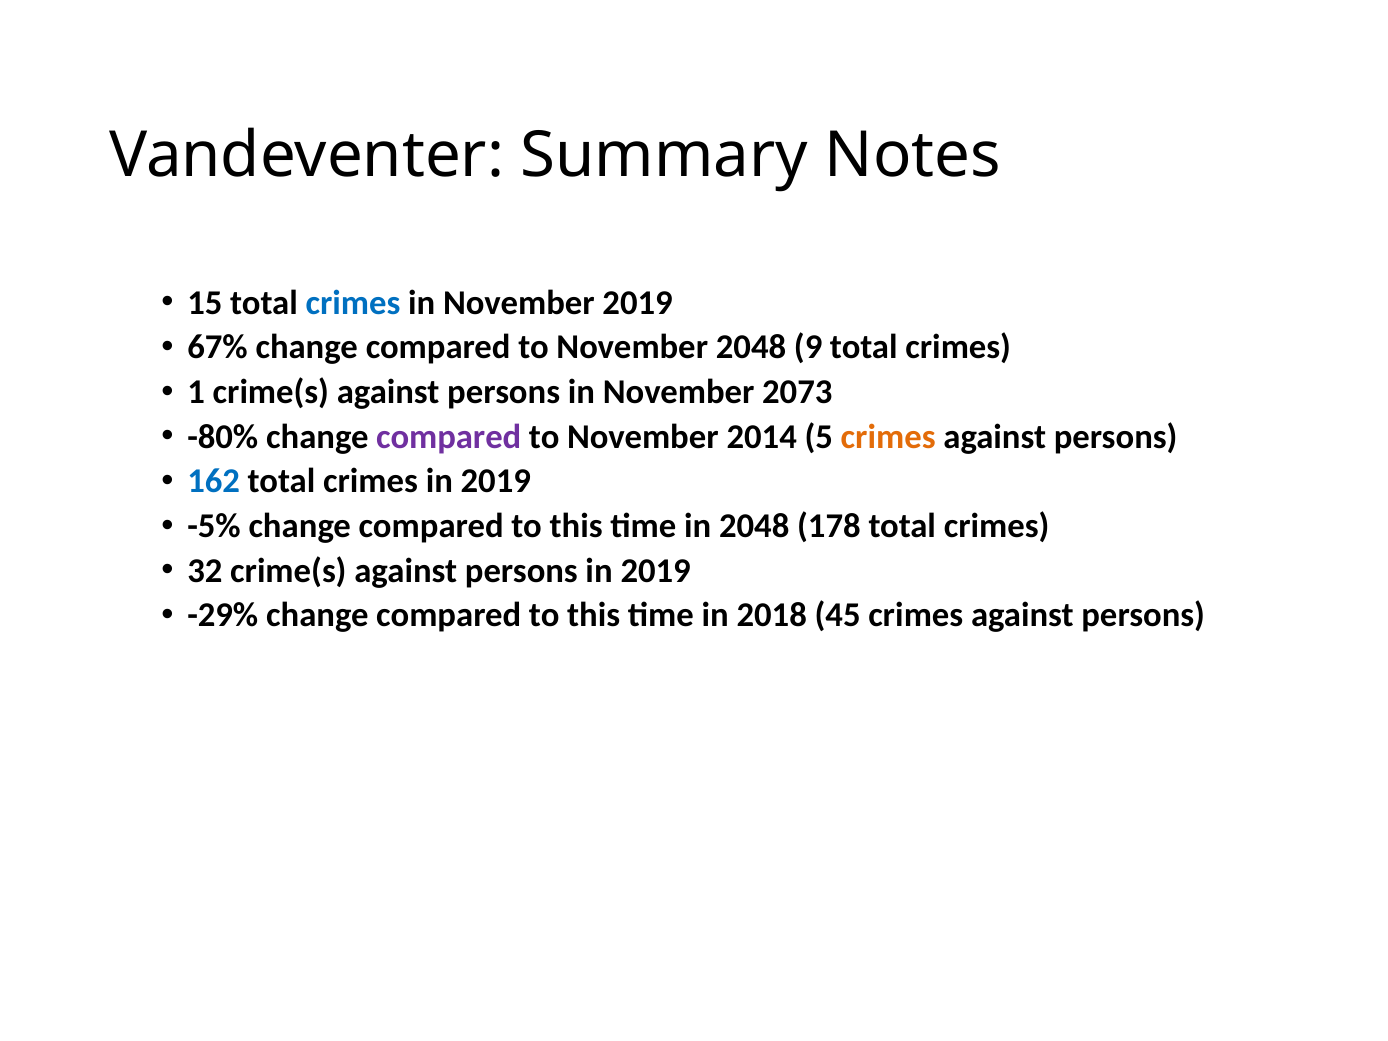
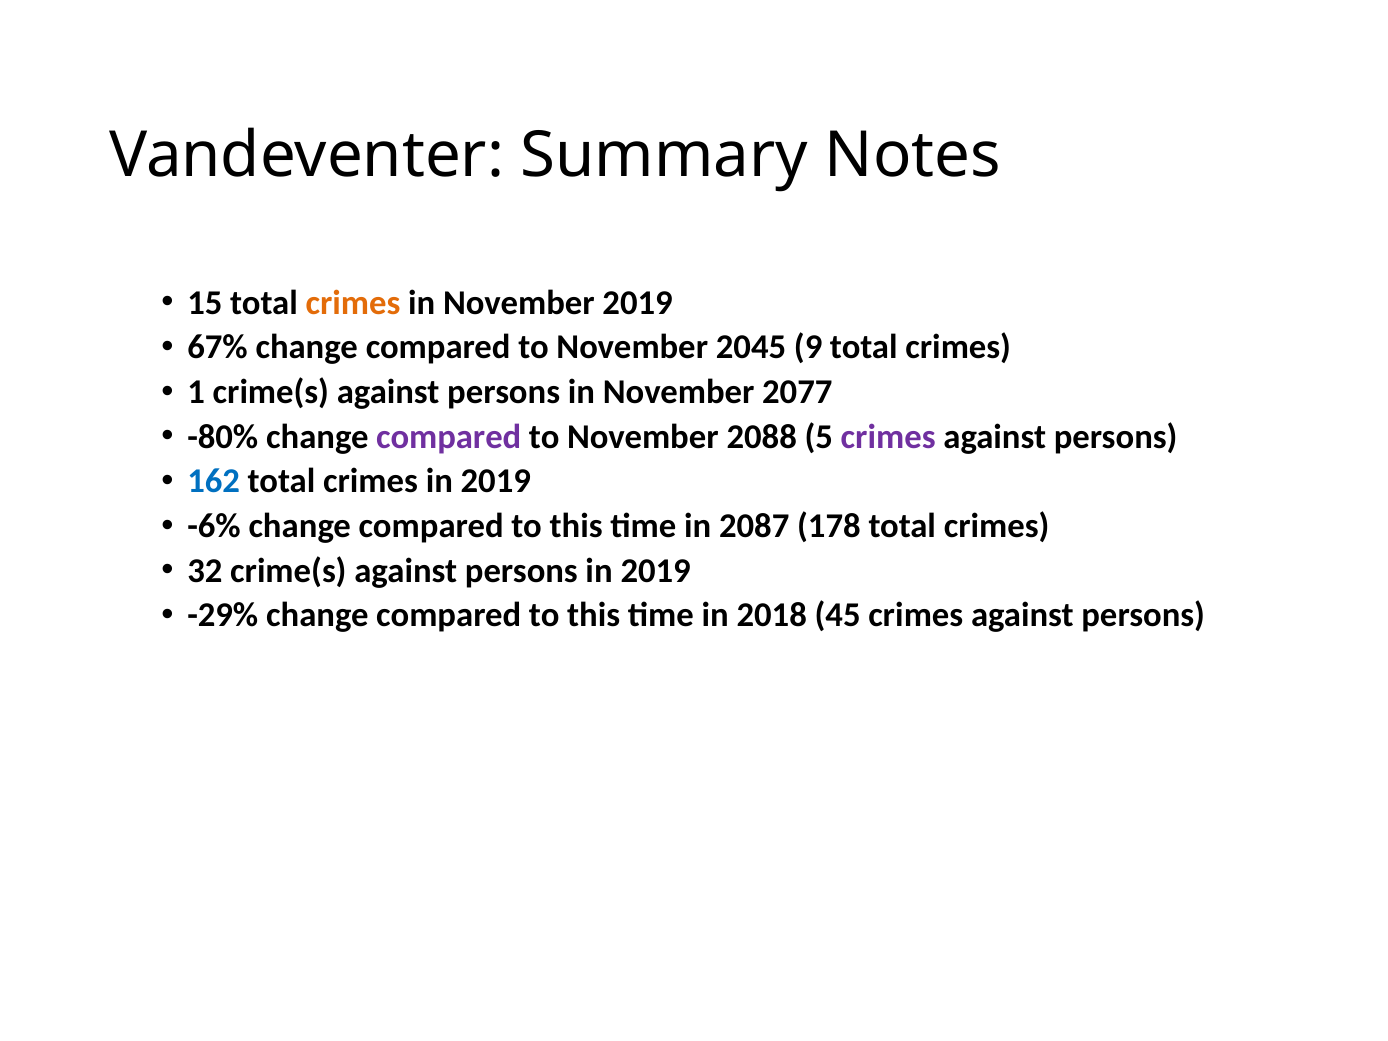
crimes at (353, 303) colour: blue -> orange
November 2048: 2048 -> 2045
2073: 2073 -> 2077
2014: 2014 -> 2088
crimes at (888, 437) colour: orange -> purple
-5%: -5% -> -6%
in 2048: 2048 -> 2087
